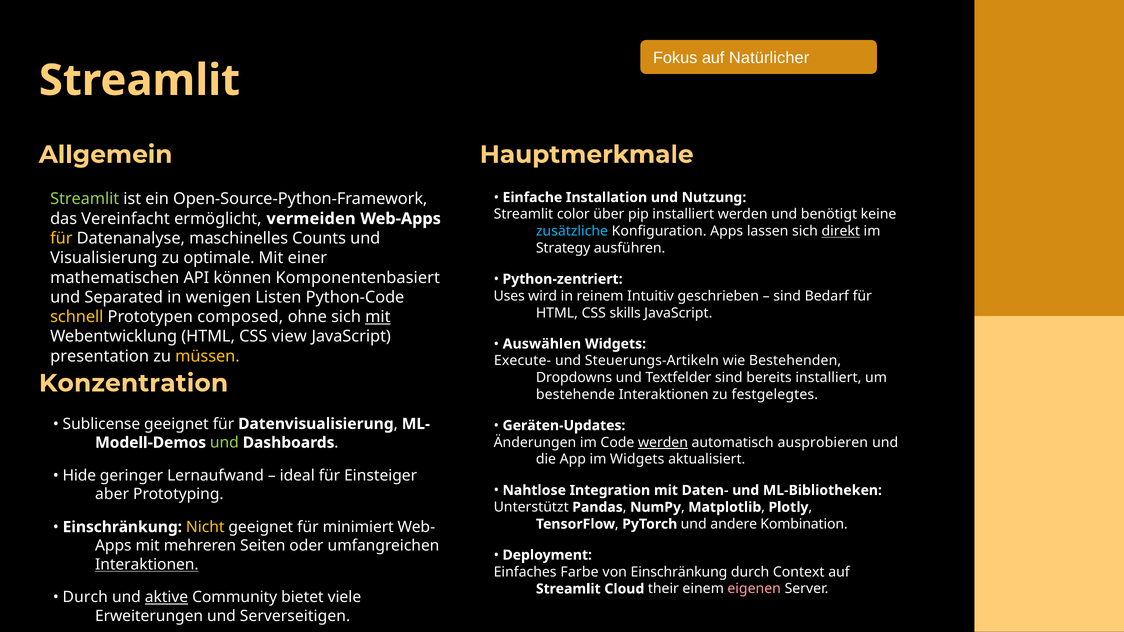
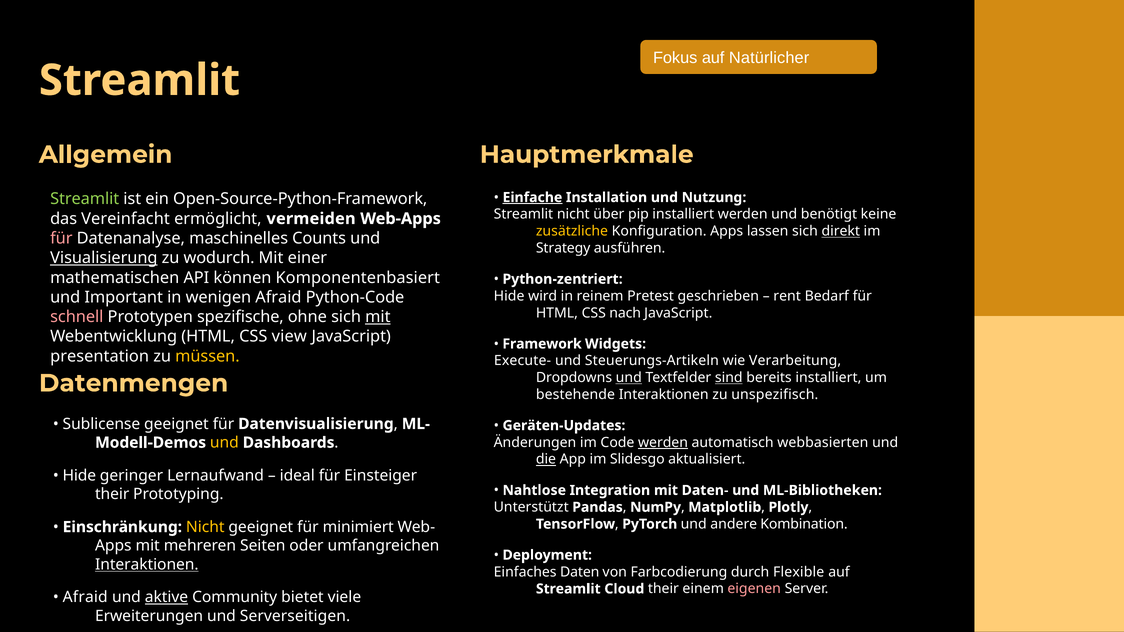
Einfache underline: none -> present
Streamlit color: color -> nicht
zusätzliche colour: light blue -> yellow
für at (61, 238) colour: yellow -> pink
Visualisierung underline: none -> present
optimale: optimale -> wodurch
Uses at (509, 296): Uses -> Hide
Intuitiv: Intuitiv -> Pretest
sind at (787, 296): sind -> rent
Separated: Separated -> Important
wenigen Listen: Listen -> Afraid
skills: skills -> nach
schnell colour: yellow -> pink
composed: composed -> spezifische
Auswählen: Auswählen -> Framework
Bestehenden: Bestehenden -> Verarbeitung
und at (629, 378) underline: none -> present
sind at (729, 378) underline: none -> present
Konzentration: Konzentration -> Datenmengen
festgelegtes: festgelegtes -> unspezifisch
ausprobieren: ausprobieren -> webbasierten
und at (224, 443) colour: light green -> yellow
die underline: none -> present
im Widgets: Widgets -> Slidesgo
aber at (112, 494): aber -> their
Farbe: Farbe -> Daten
von Einschränkung: Einschränkung -> Farbcodierung
Context: Context -> Flexible
Durch at (85, 598): Durch -> Afraid
